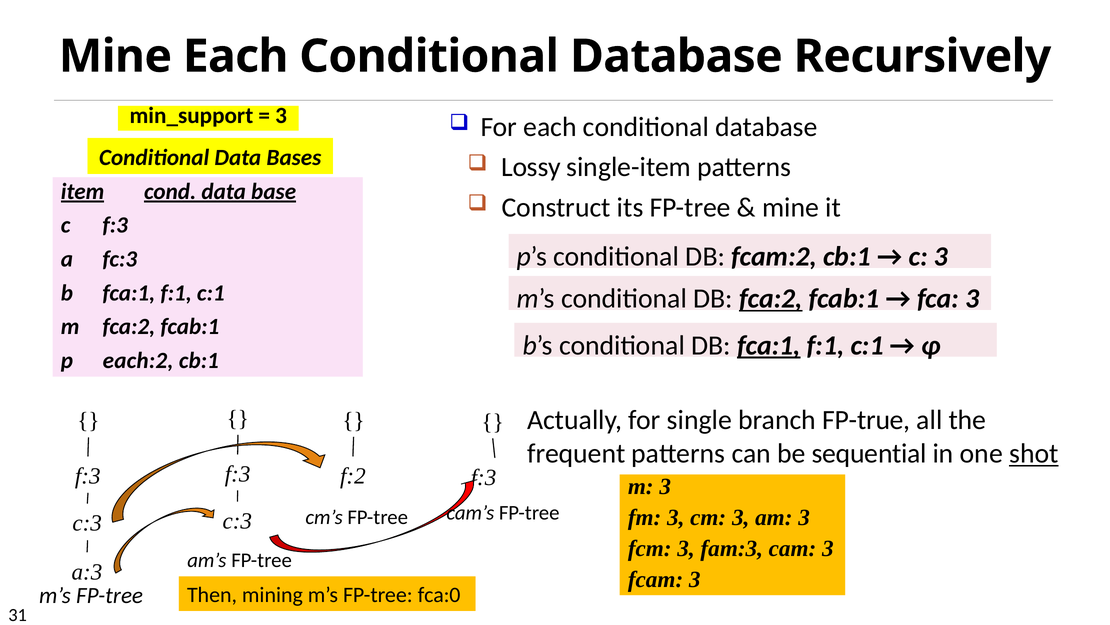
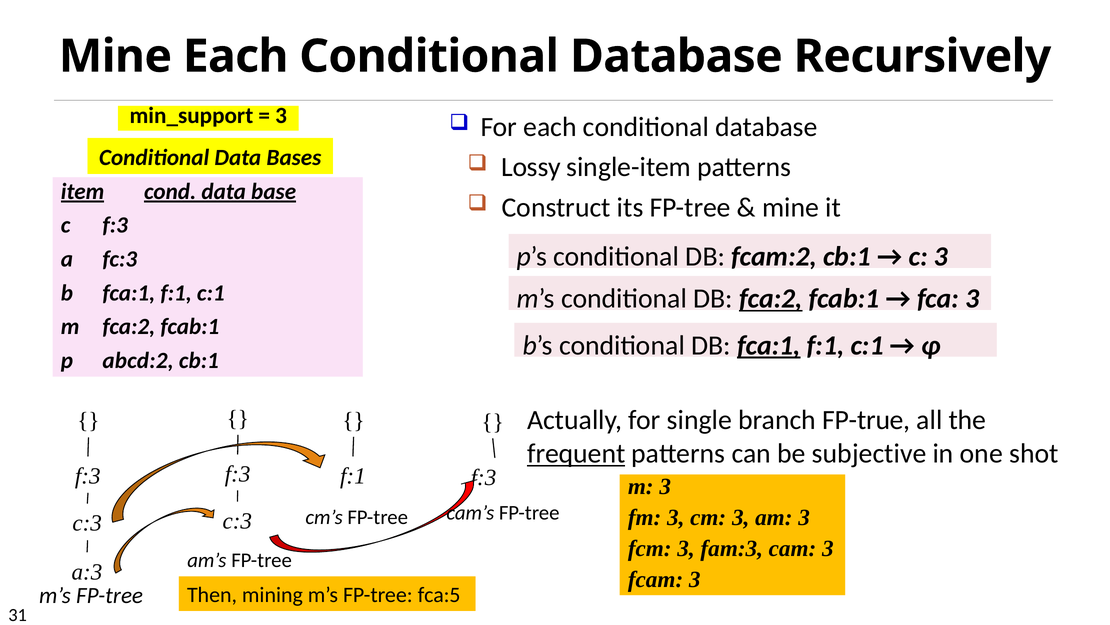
each:2: each:2 -> abcd:2
frequent underline: none -> present
sequential: sequential -> subjective
shot underline: present -> none
f:2 at (353, 476): f:2 -> f:1
fca:0: fca:0 -> fca:5
